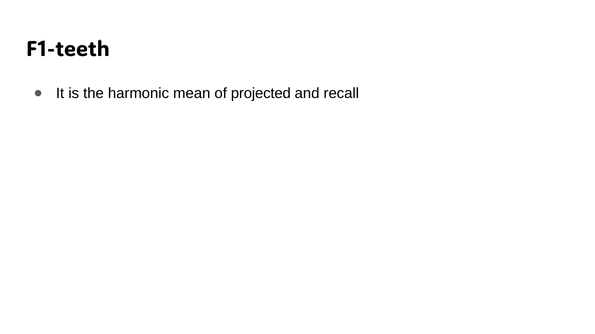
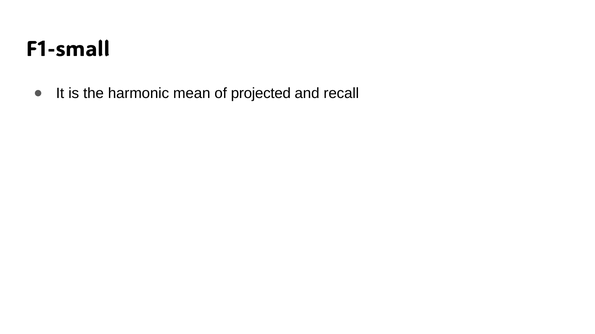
F1-teeth: F1-teeth -> F1-small
